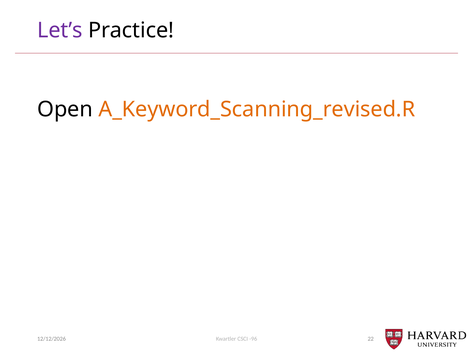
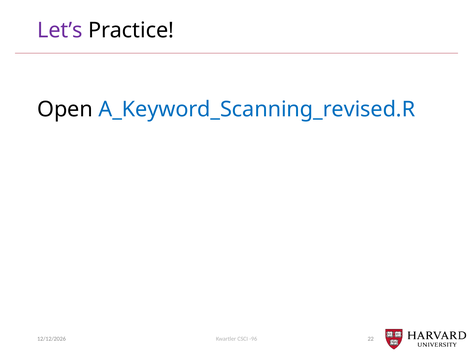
A_Keyword_Scanning_revised.R colour: orange -> blue
